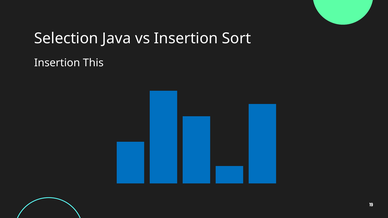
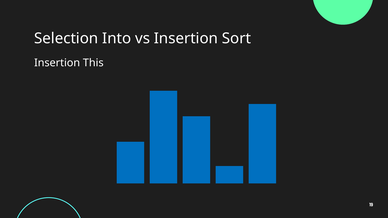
Java: Java -> Into
